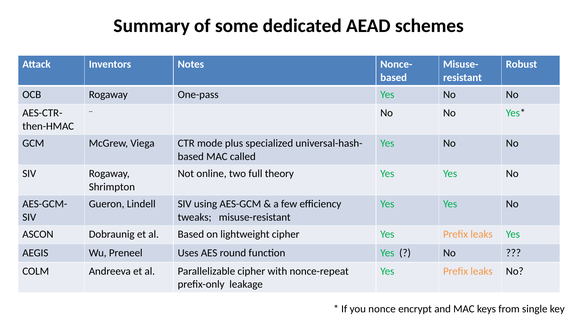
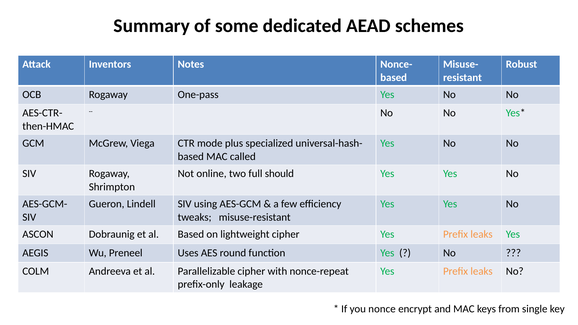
theory: theory -> should
